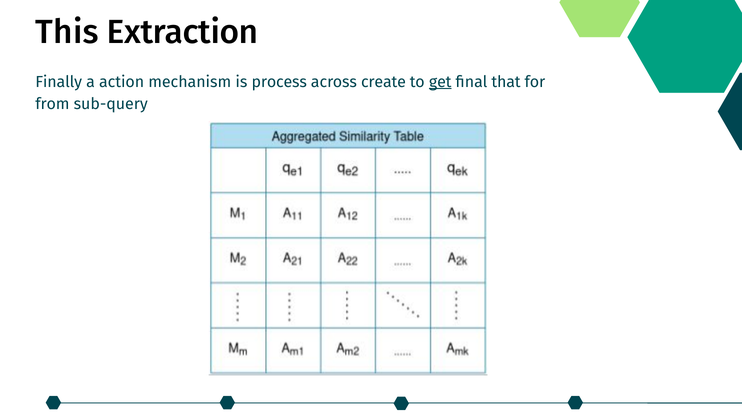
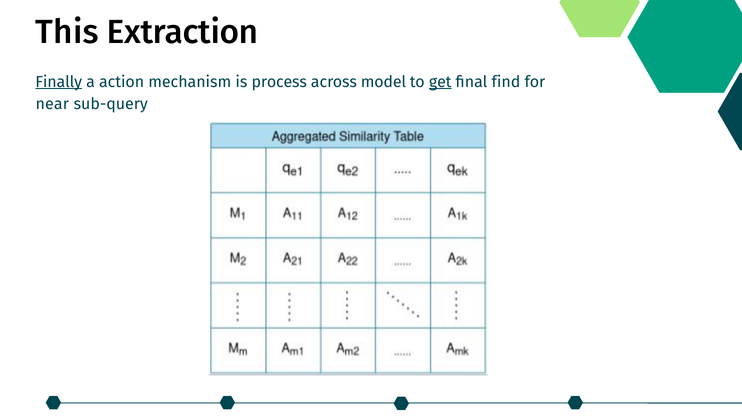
Finally underline: none -> present
create: create -> model
that: that -> find
from: from -> near
